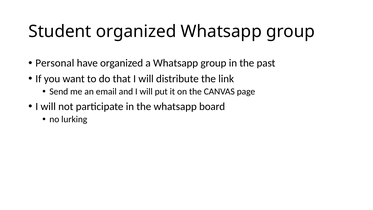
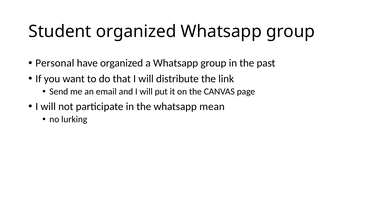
board: board -> mean
